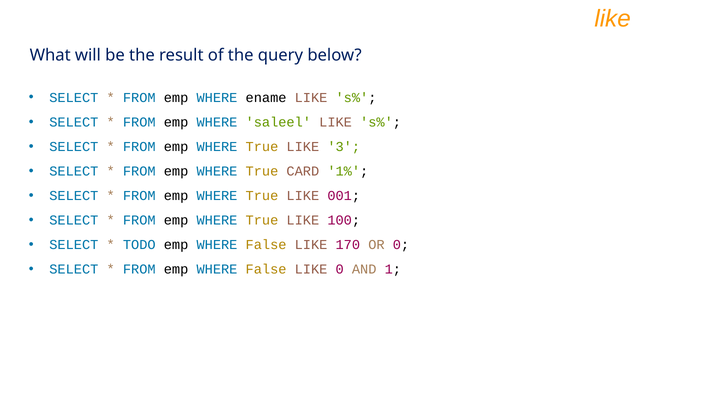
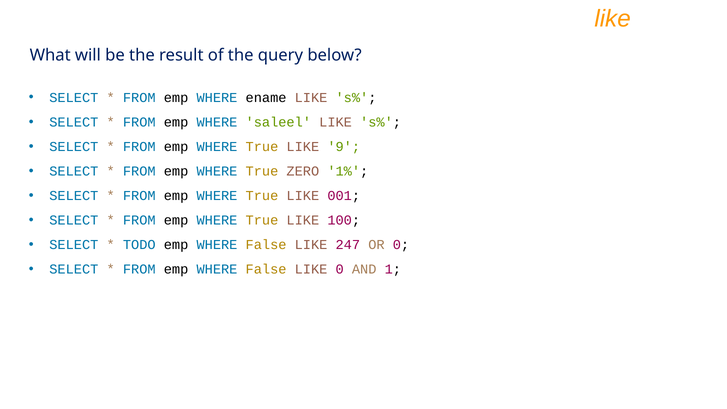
3: 3 -> 9
CARD: CARD -> ZERO
170: 170 -> 247
